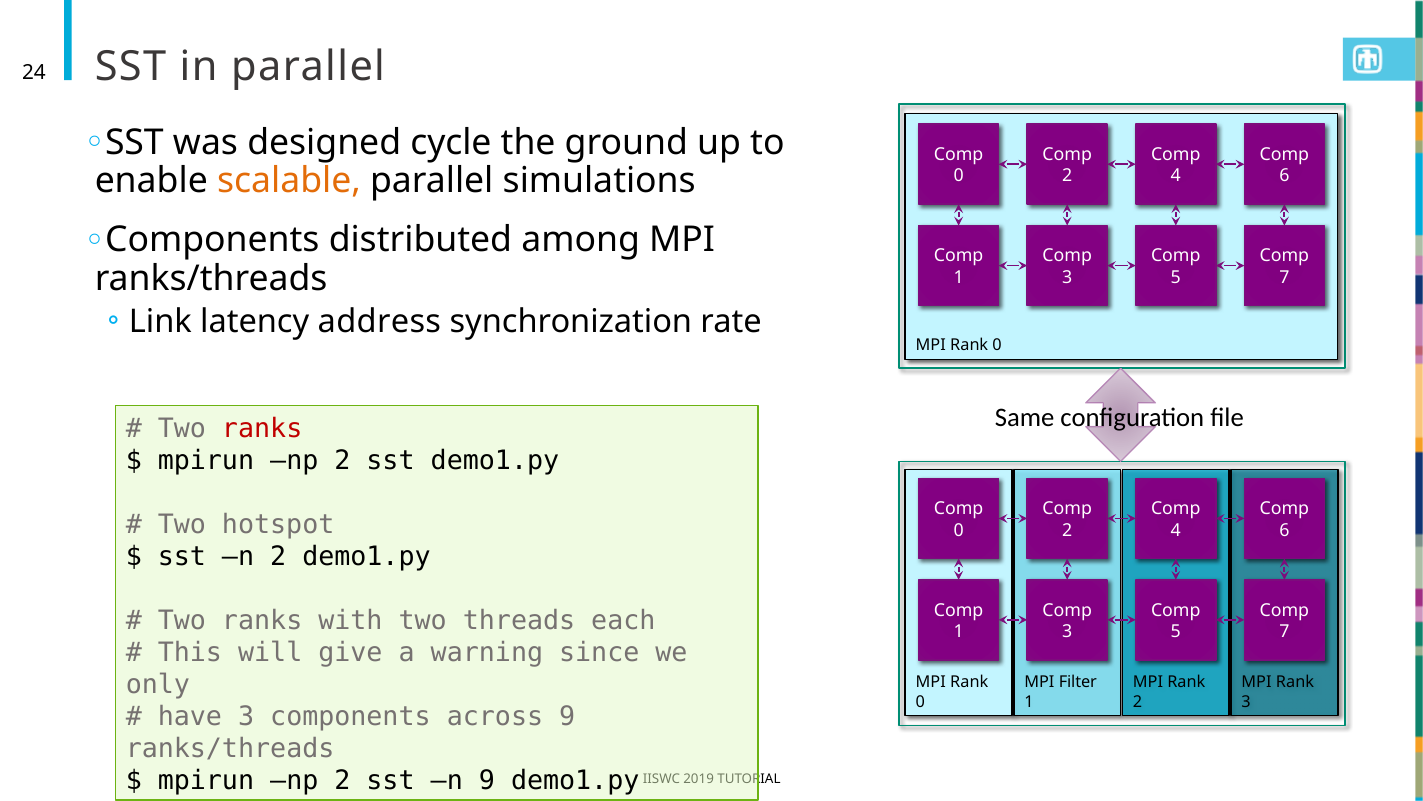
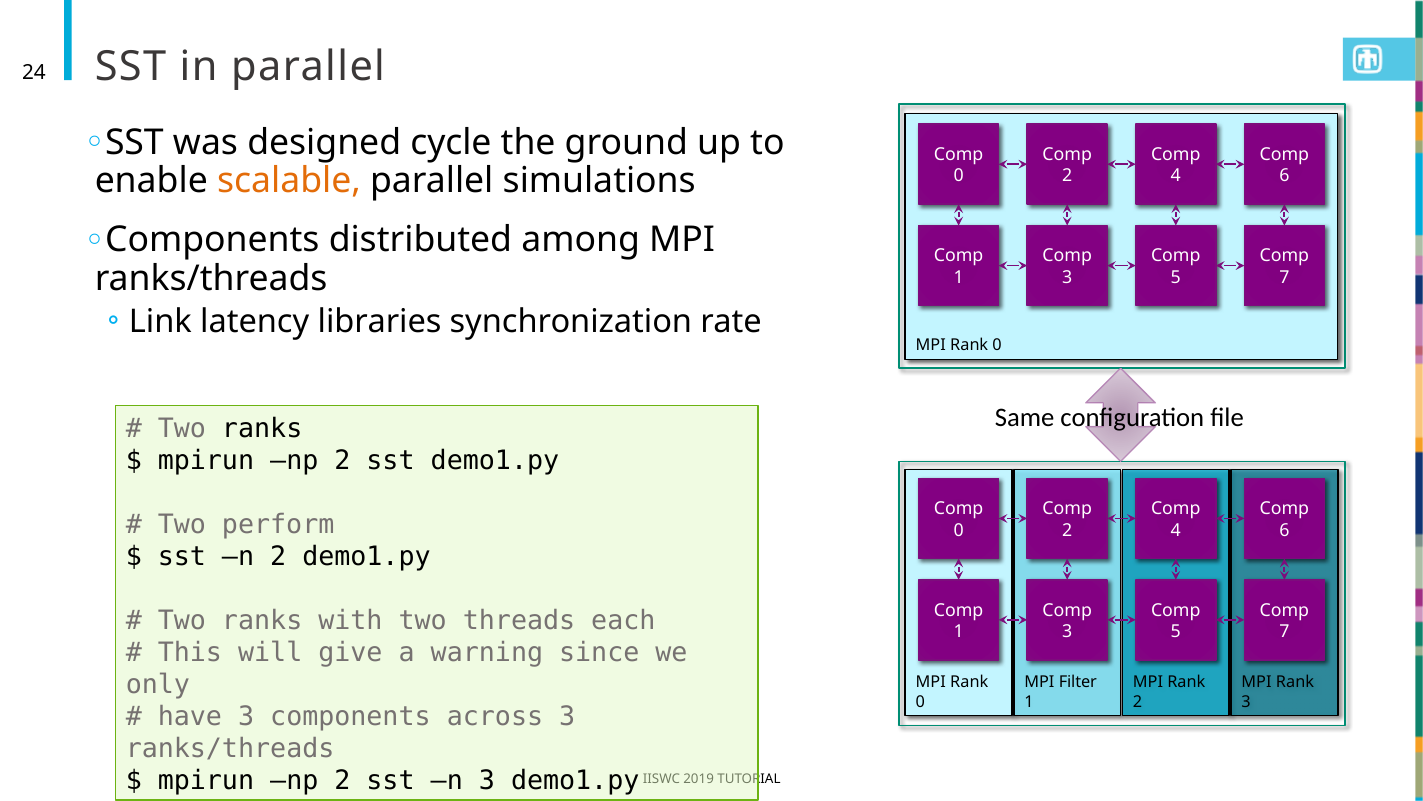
address: address -> libraries
ranks at (262, 428) colour: red -> black
hotspot: hotspot -> perform
across 9: 9 -> 3
n 9: 9 -> 3
